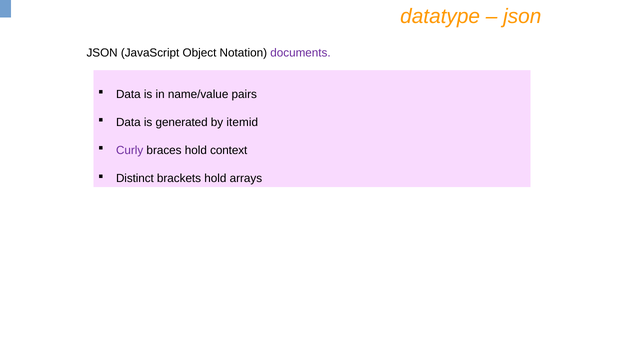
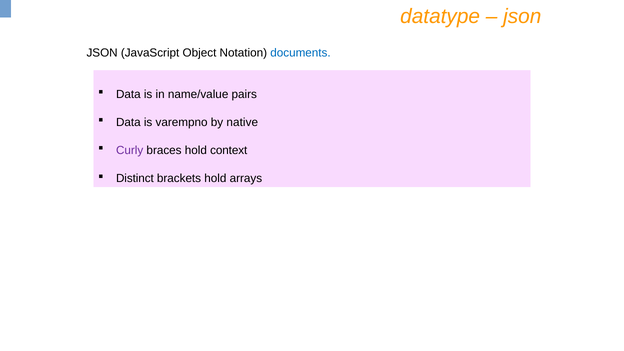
documents colour: purple -> blue
generated: generated -> varempno
itemid: itemid -> native
